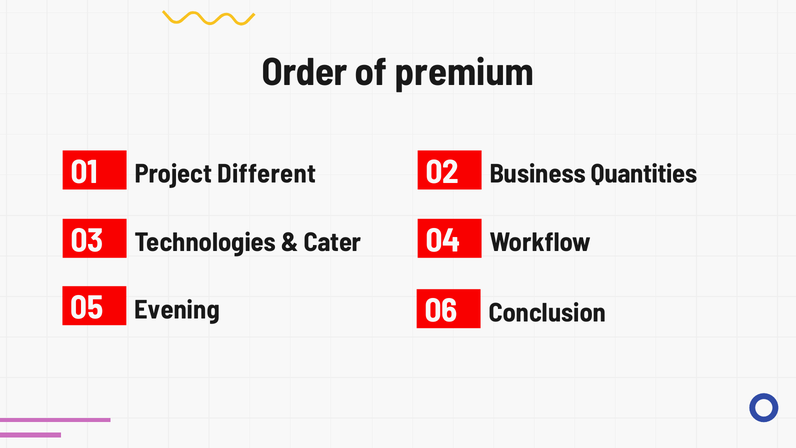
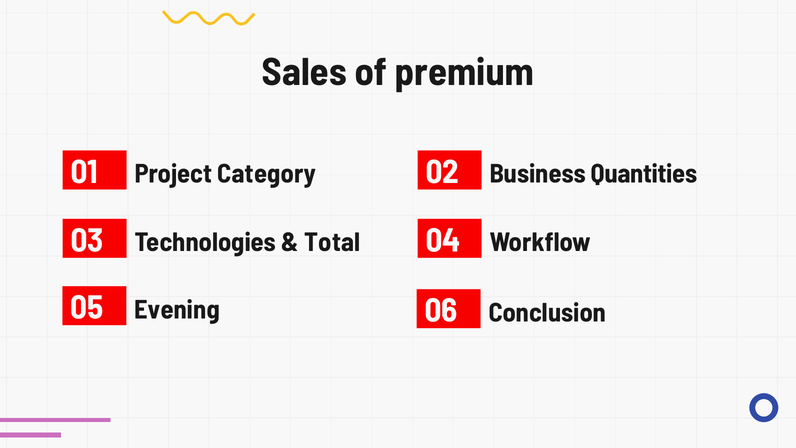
Order: Order -> Sales
Different: Different -> Category
Cater: Cater -> Total
